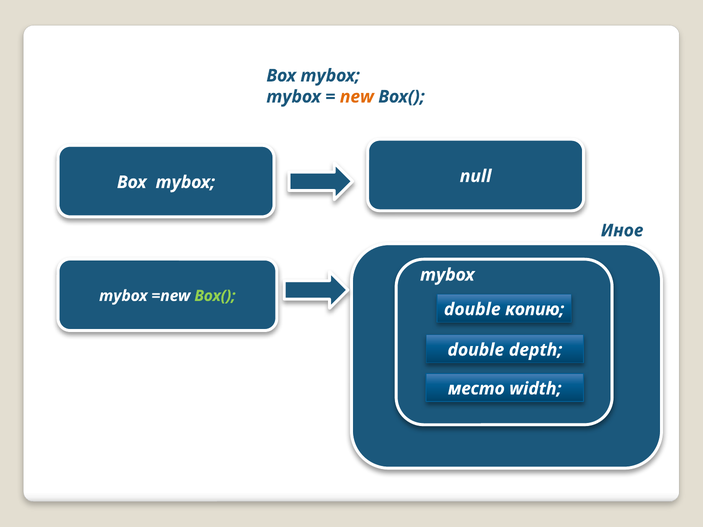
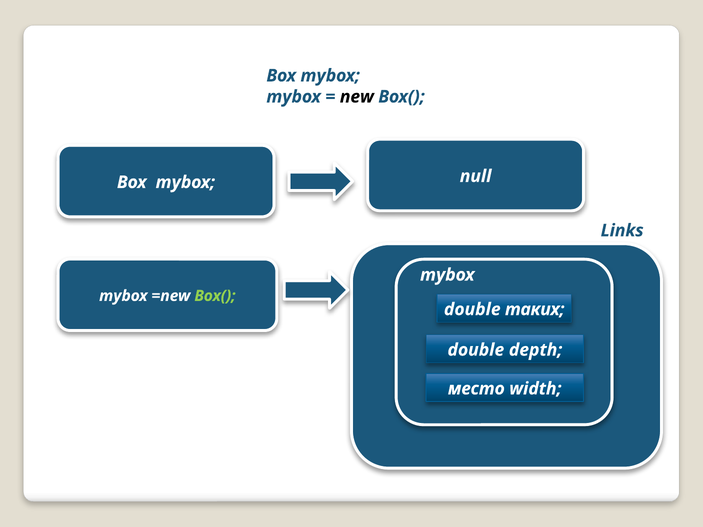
new colour: orange -> black
Иное: Иное -> Links
копию: копию -> таких
